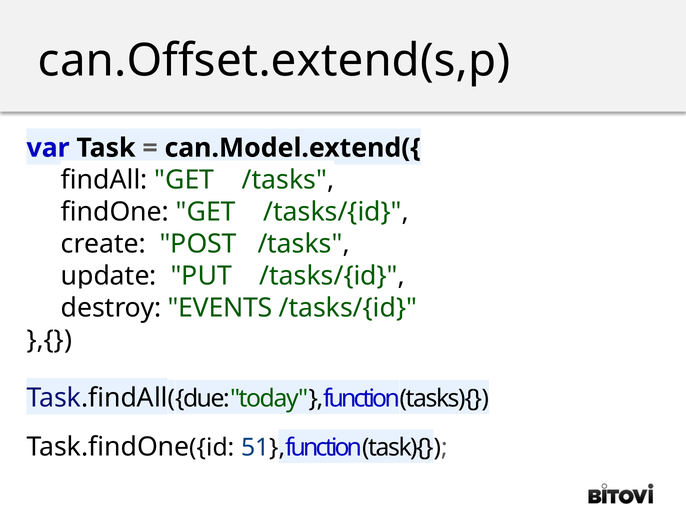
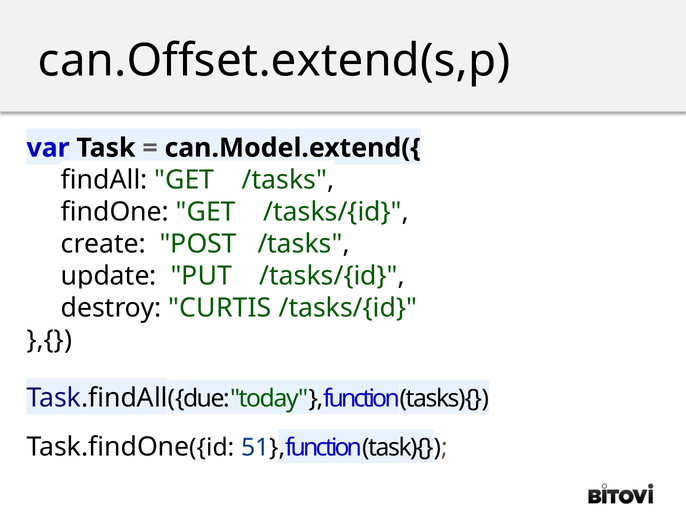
EVENTS: EVENTS -> CURTIS
